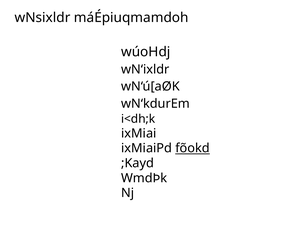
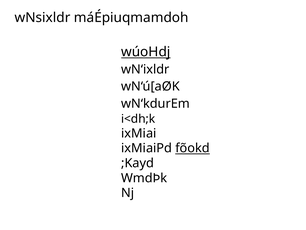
wúoHdj underline: none -> present
